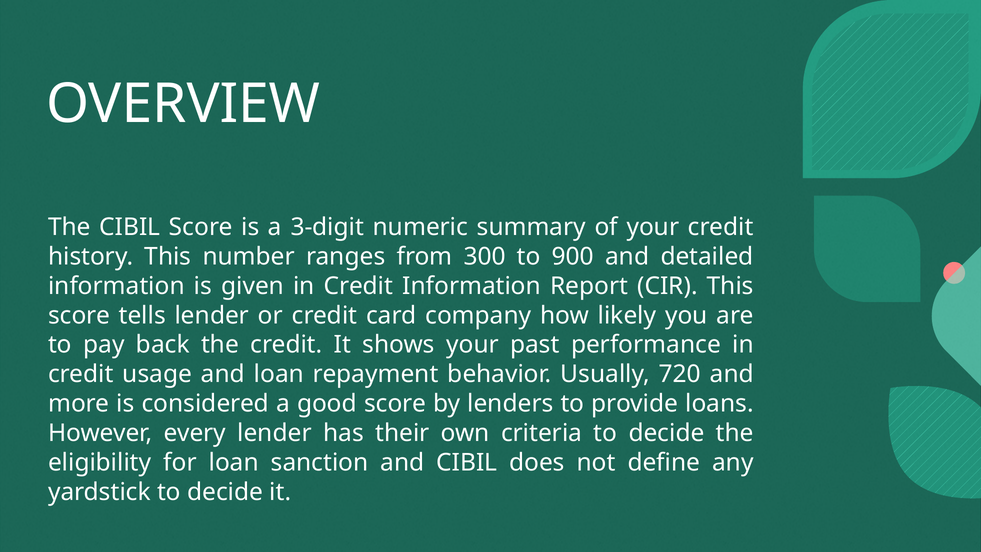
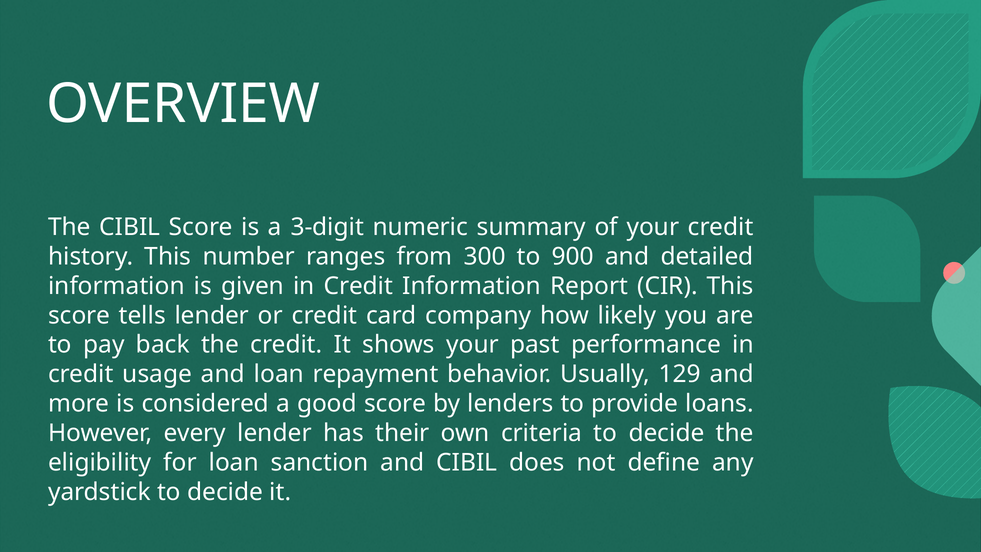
720: 720 -> 129
